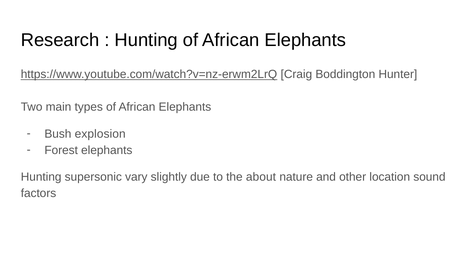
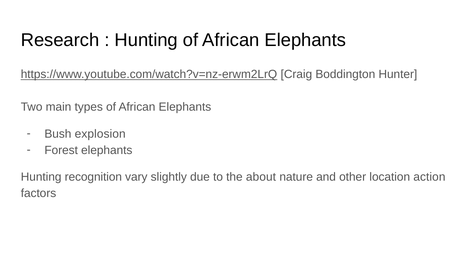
supersonic: supersonic -> recognition
sound: sound -> action
